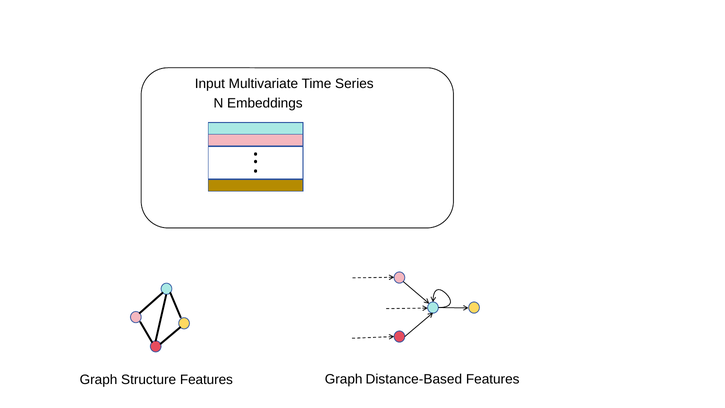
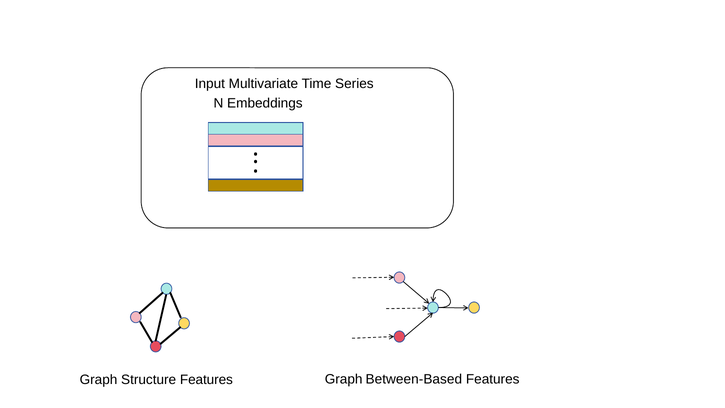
Distance-Based: Distance-Based -> Between-Based
